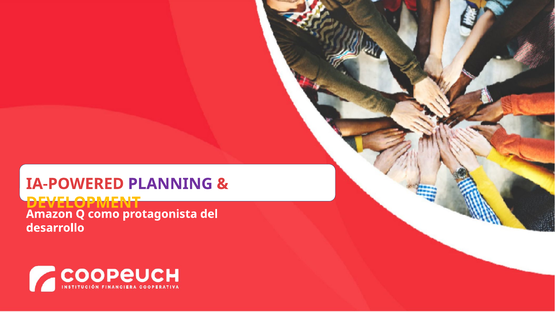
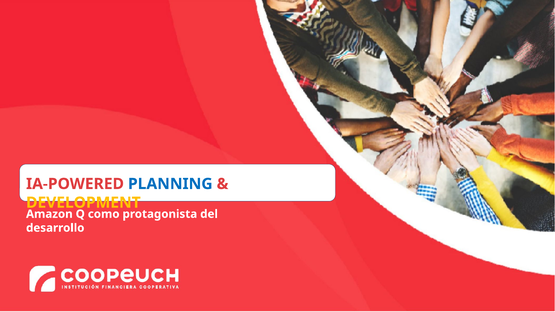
PLANNING colour: purple -> blue
